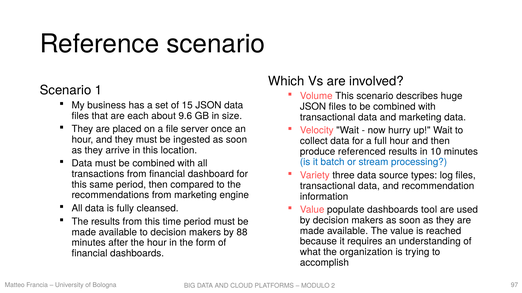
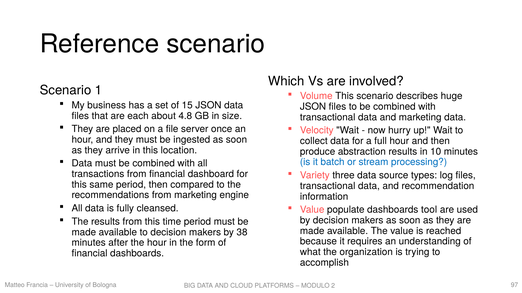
9.6: 9.6 -> 4.8
referenced: referenced -> abstraction
88: 88 -> 38
